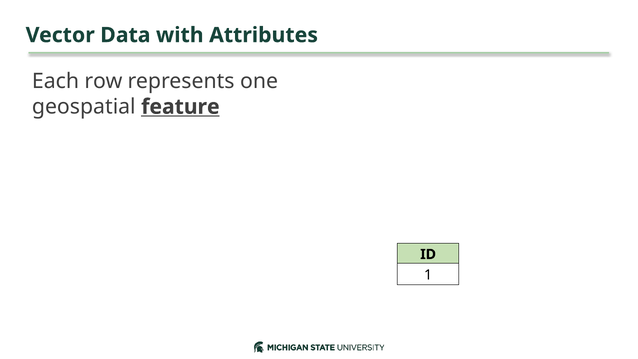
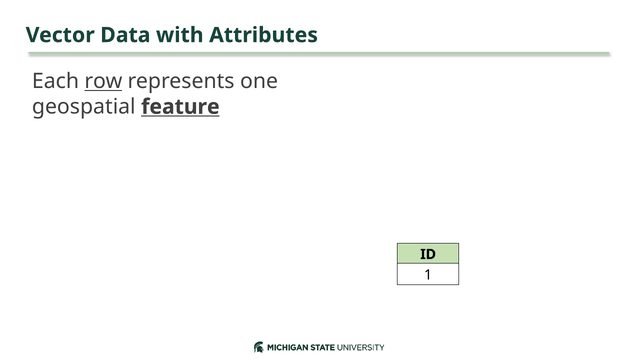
row underline: none -> present
